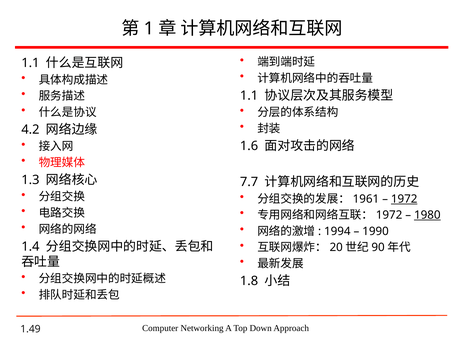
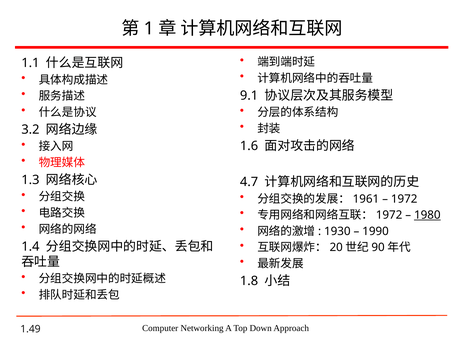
1.1 at (249, 96): 1.1 -> 9.1
4.2: 4.2 -> 3.2
7.7: 7.7 -> 4.7
1972 underline: present -> none
1994: 1994 -> 1930
